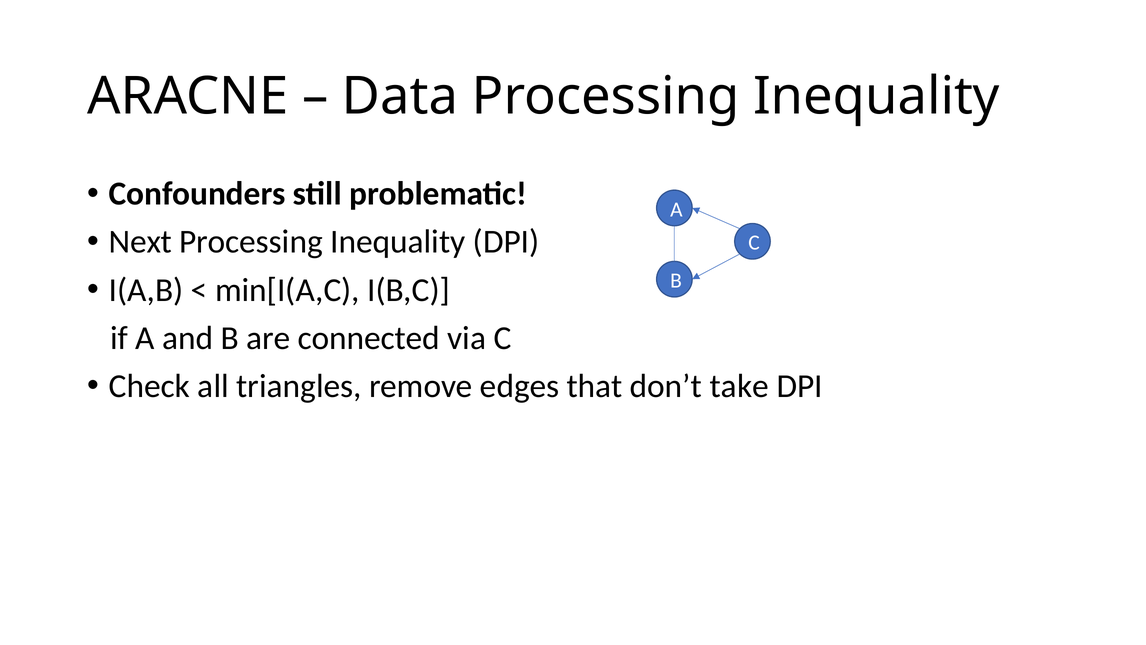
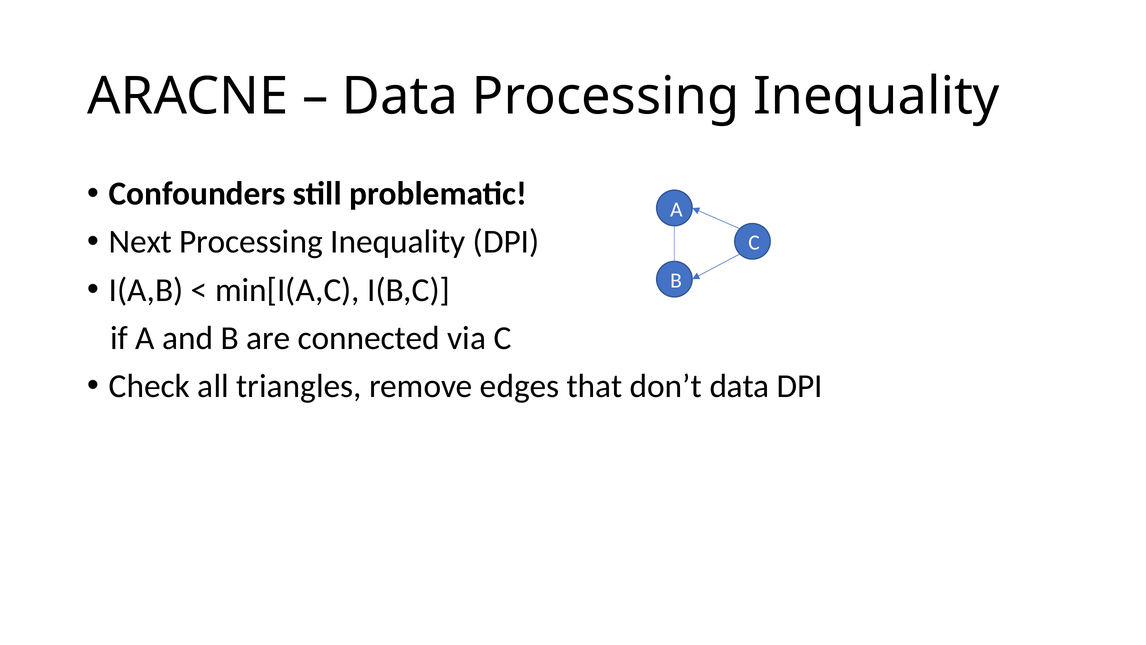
don’t take: take -> data
